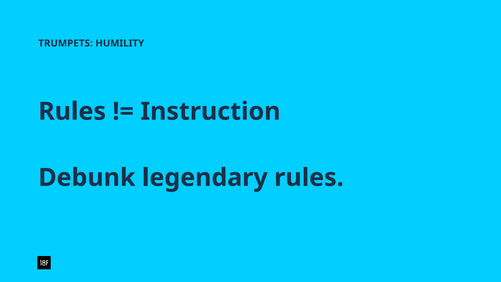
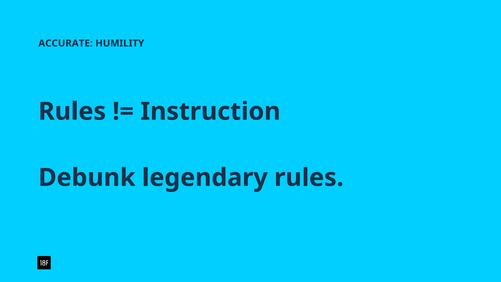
TRUMPETS: TRUMPETS -> ACCURATE
